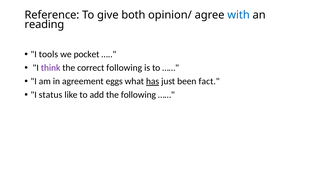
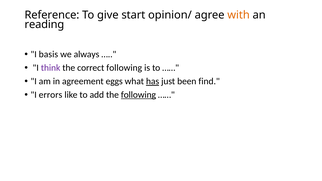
both: both -> start
with colour: blue -> orange
tools: tools -> basis
pocket: pocket -> always
fact: fact -> find
status: status -> errors
following at (138, 95) underline: none -> present
